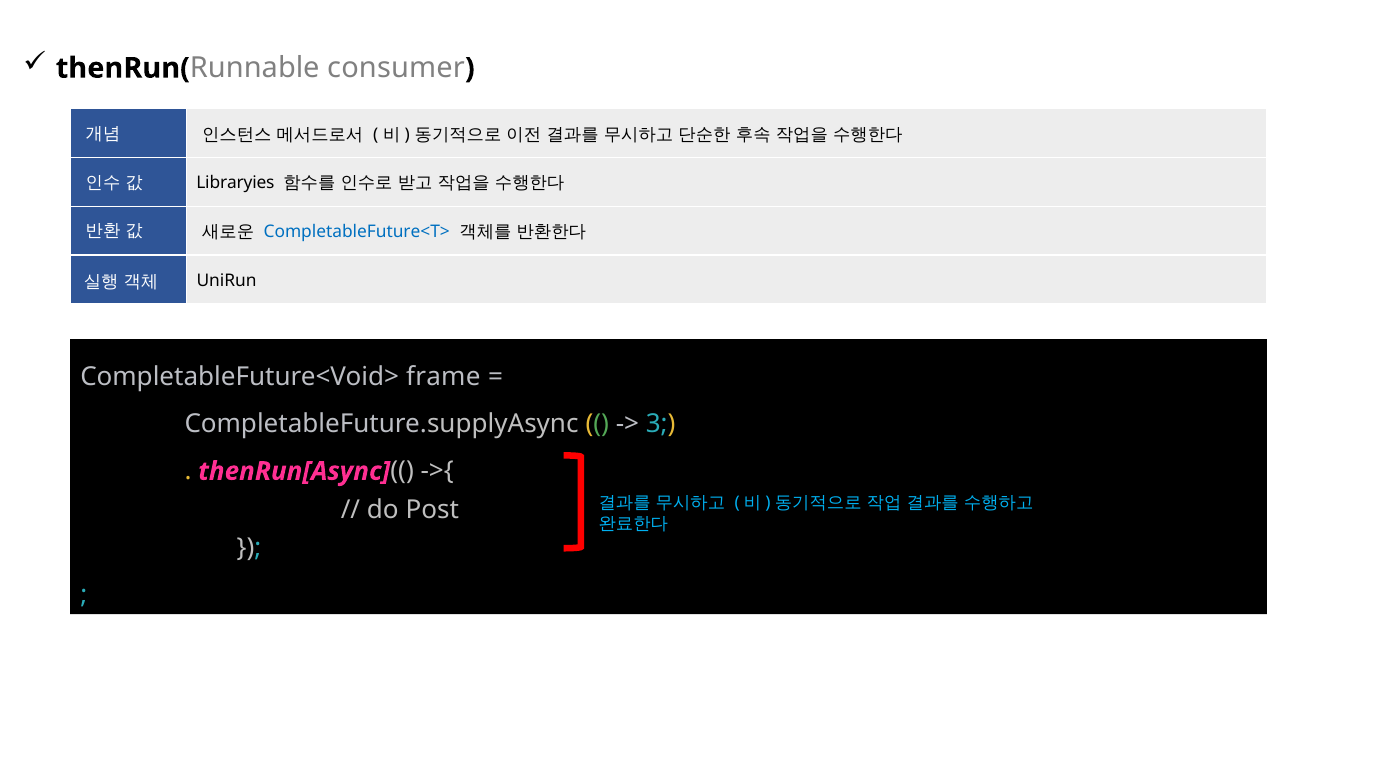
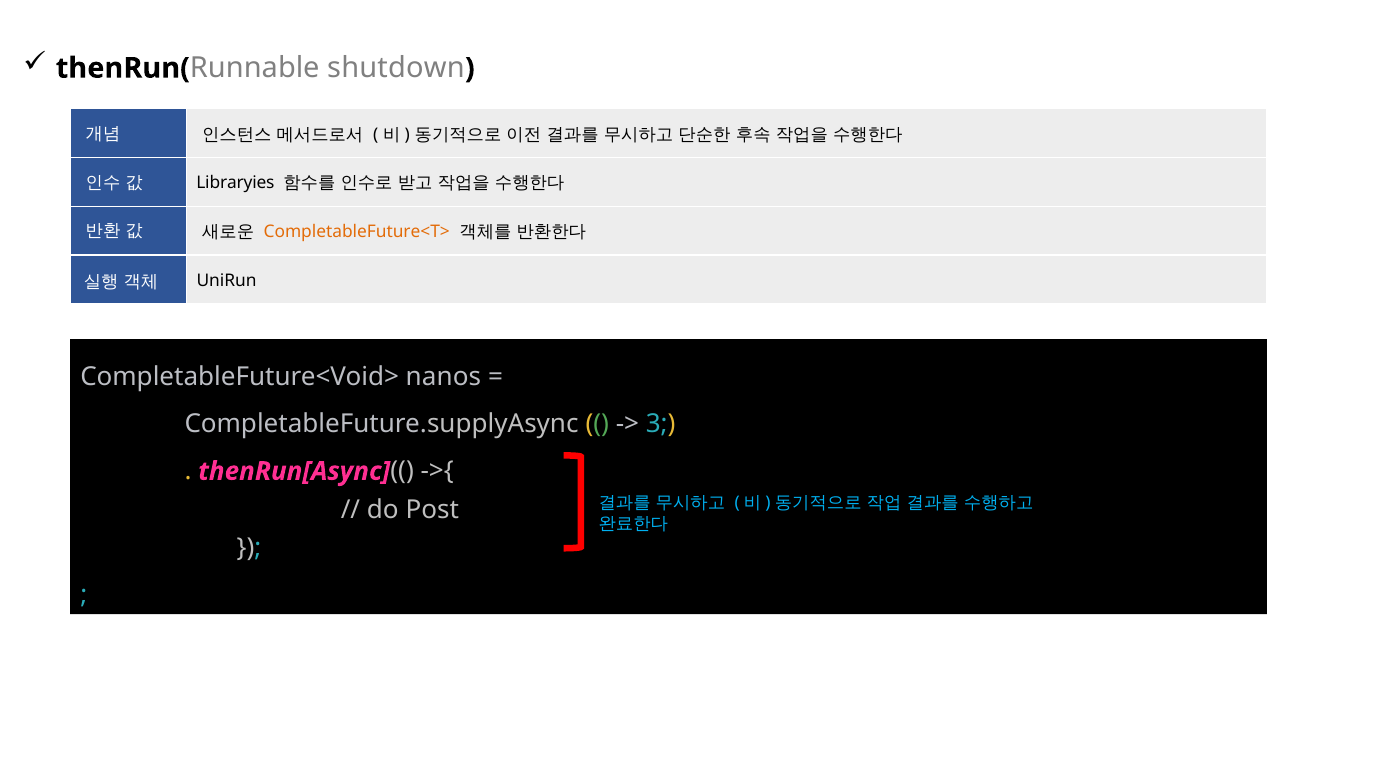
consumer: consumer -> shutdown
CompletableFuture<T> colour: blue -> orange
frame: frame -> nanos
